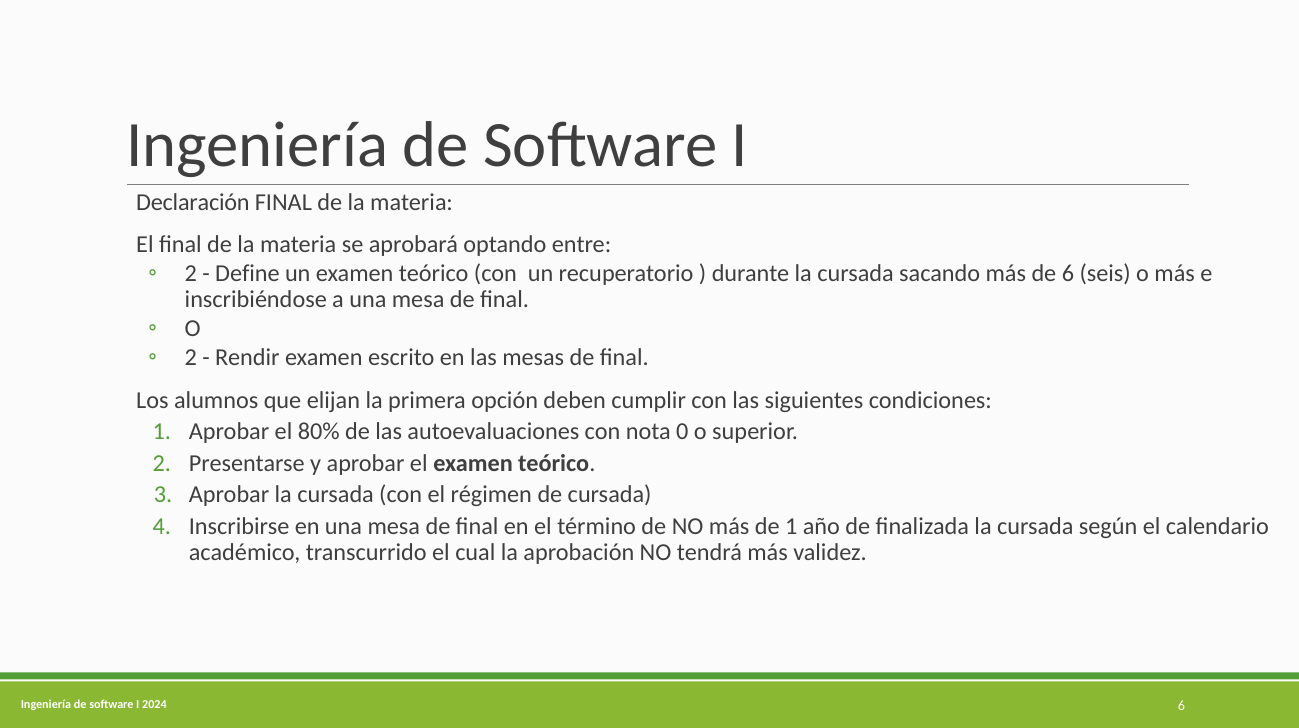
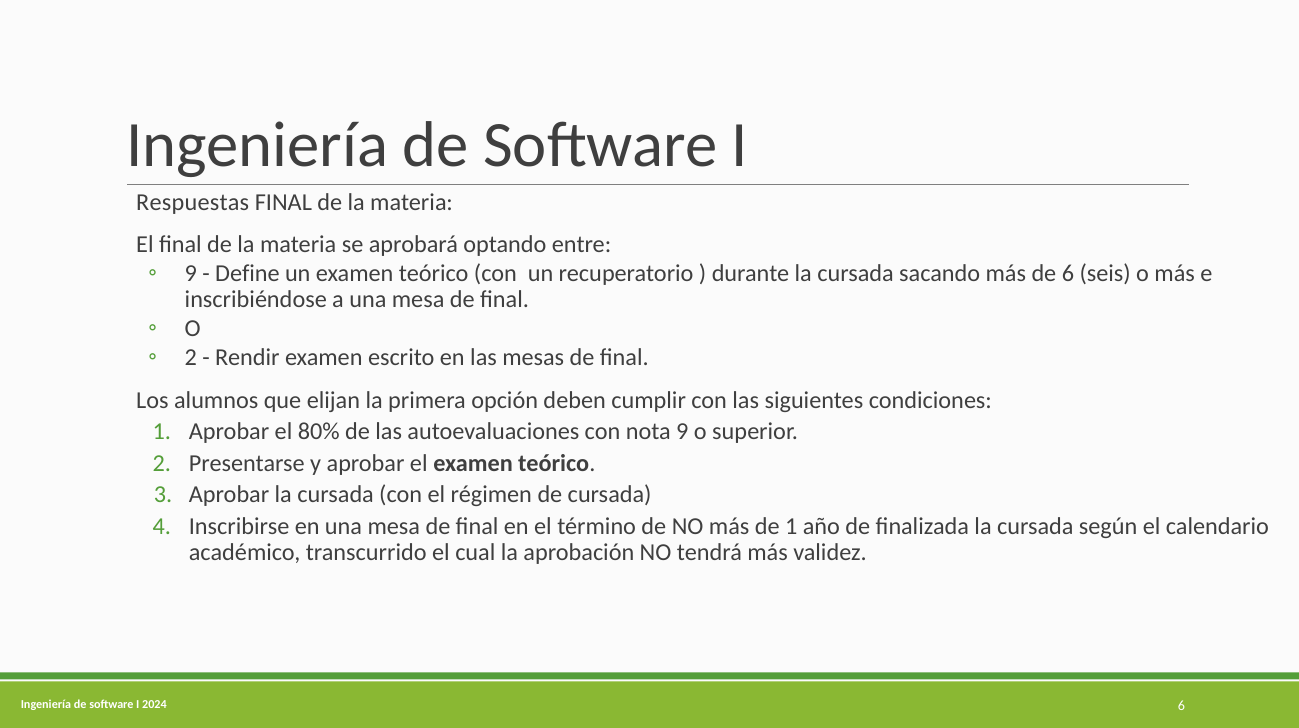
Declaración: Declaración -> Respuestas
2 at (191, 273): 2 -> 9
nota 0: 0 -> 9
